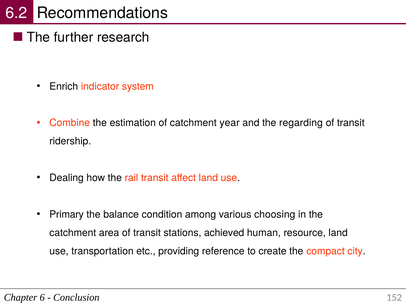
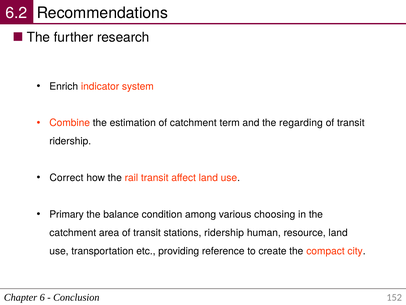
year: year -> term
Dealing: Dealing -> Correct
stations achieved: achieved -> ridership
